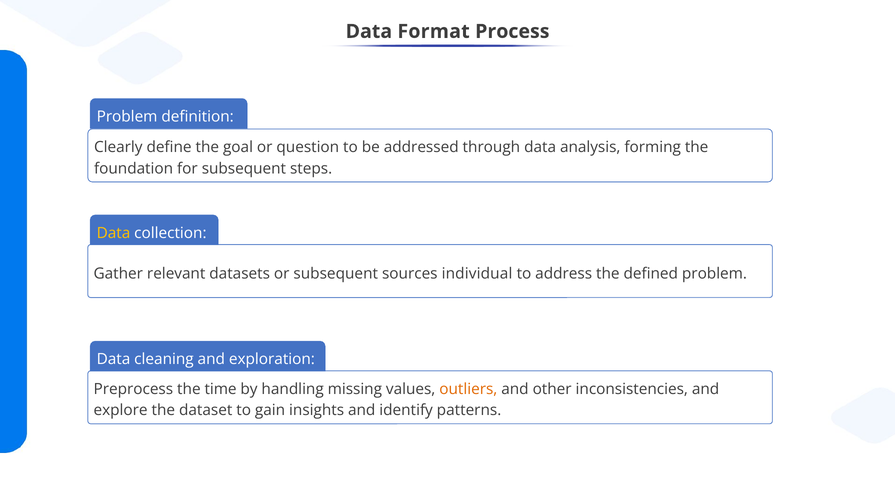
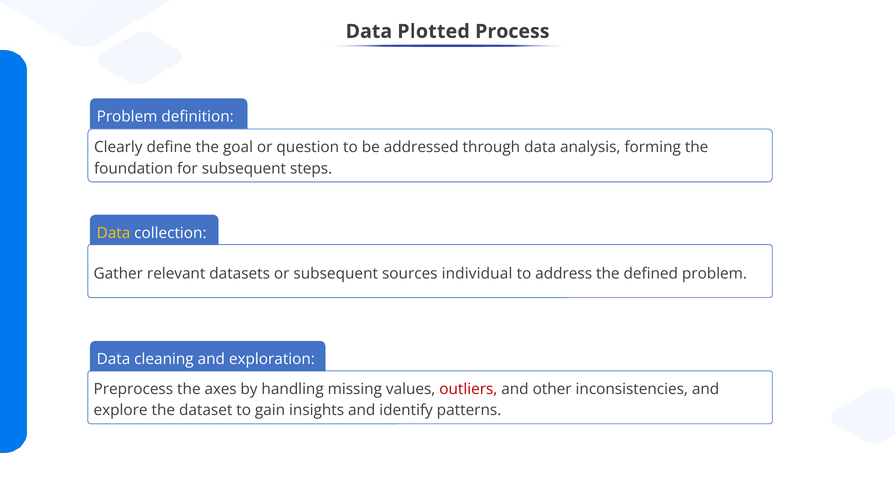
Format: Format -> Plotted
time: time -> axes
outliers colour: orange -> red
